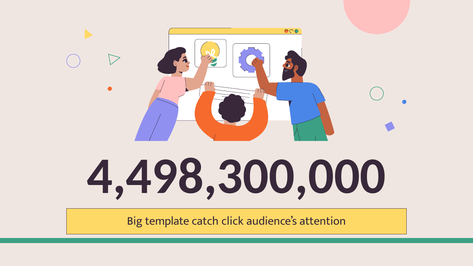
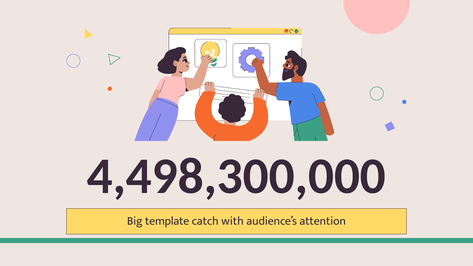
click: click -> with
